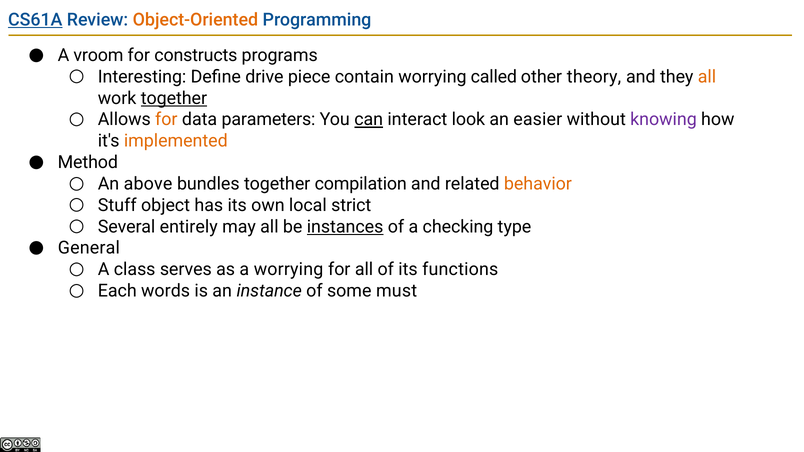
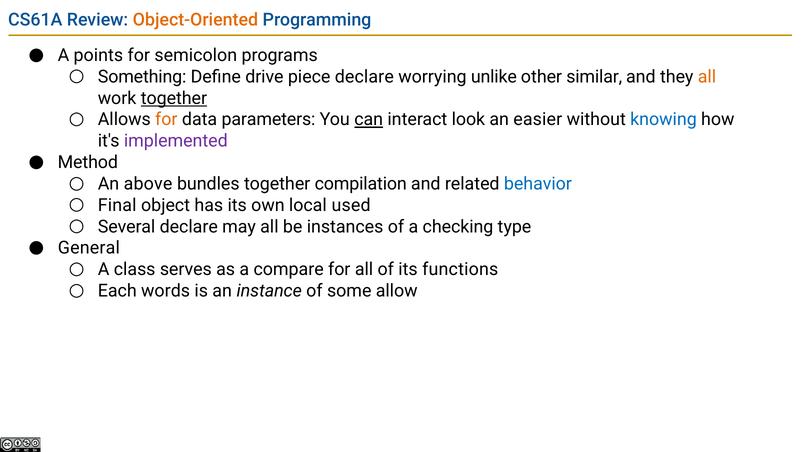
CS61A underline: present -> none
vroom: vroom -> points
constructs: constructs -> semicolon
Interesting: Interesting -> Something
piece contain: contain -> declare
called: called -> unlike
theory: theory -> similar
knowing colour: purple -> blue
implemented colour: orange -> purple
behavior colour: orange -> blue
Stuff: Stuff -> Final
strict: strict -> used
Several entirely: entirely -> declare
instances underline: present -> none
a worrying: worrying -> compare
must: must -> allow
